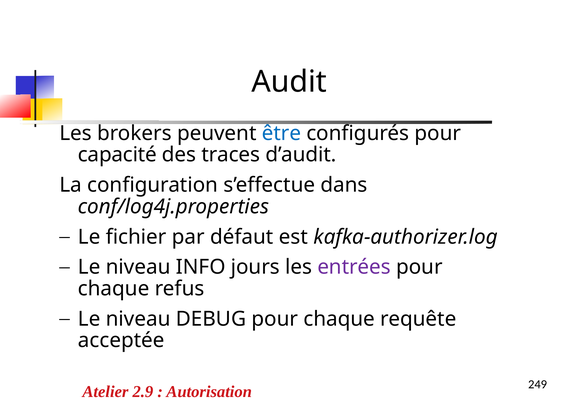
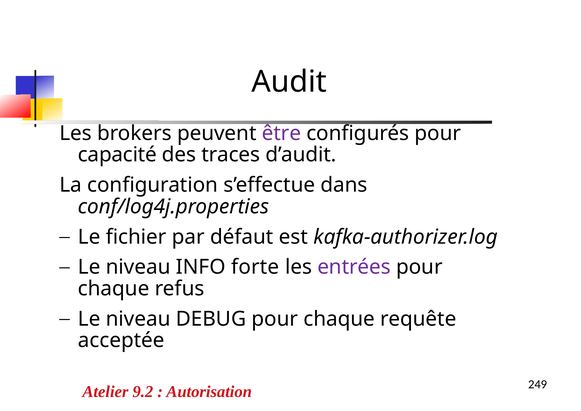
être colour: blue -> purple
jours: jours -> forte
2.9: 2.9 -> 9.2
